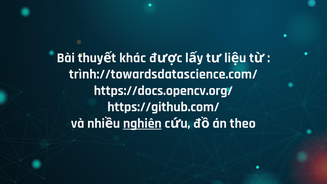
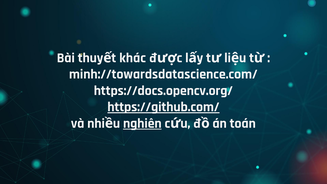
trình://towardsdatascience.com/: trình://towardsdatascience.com/ -> minh://towardsdatascience.com/
https://github.com/ underline: none -> present
theo: theo -> toán
